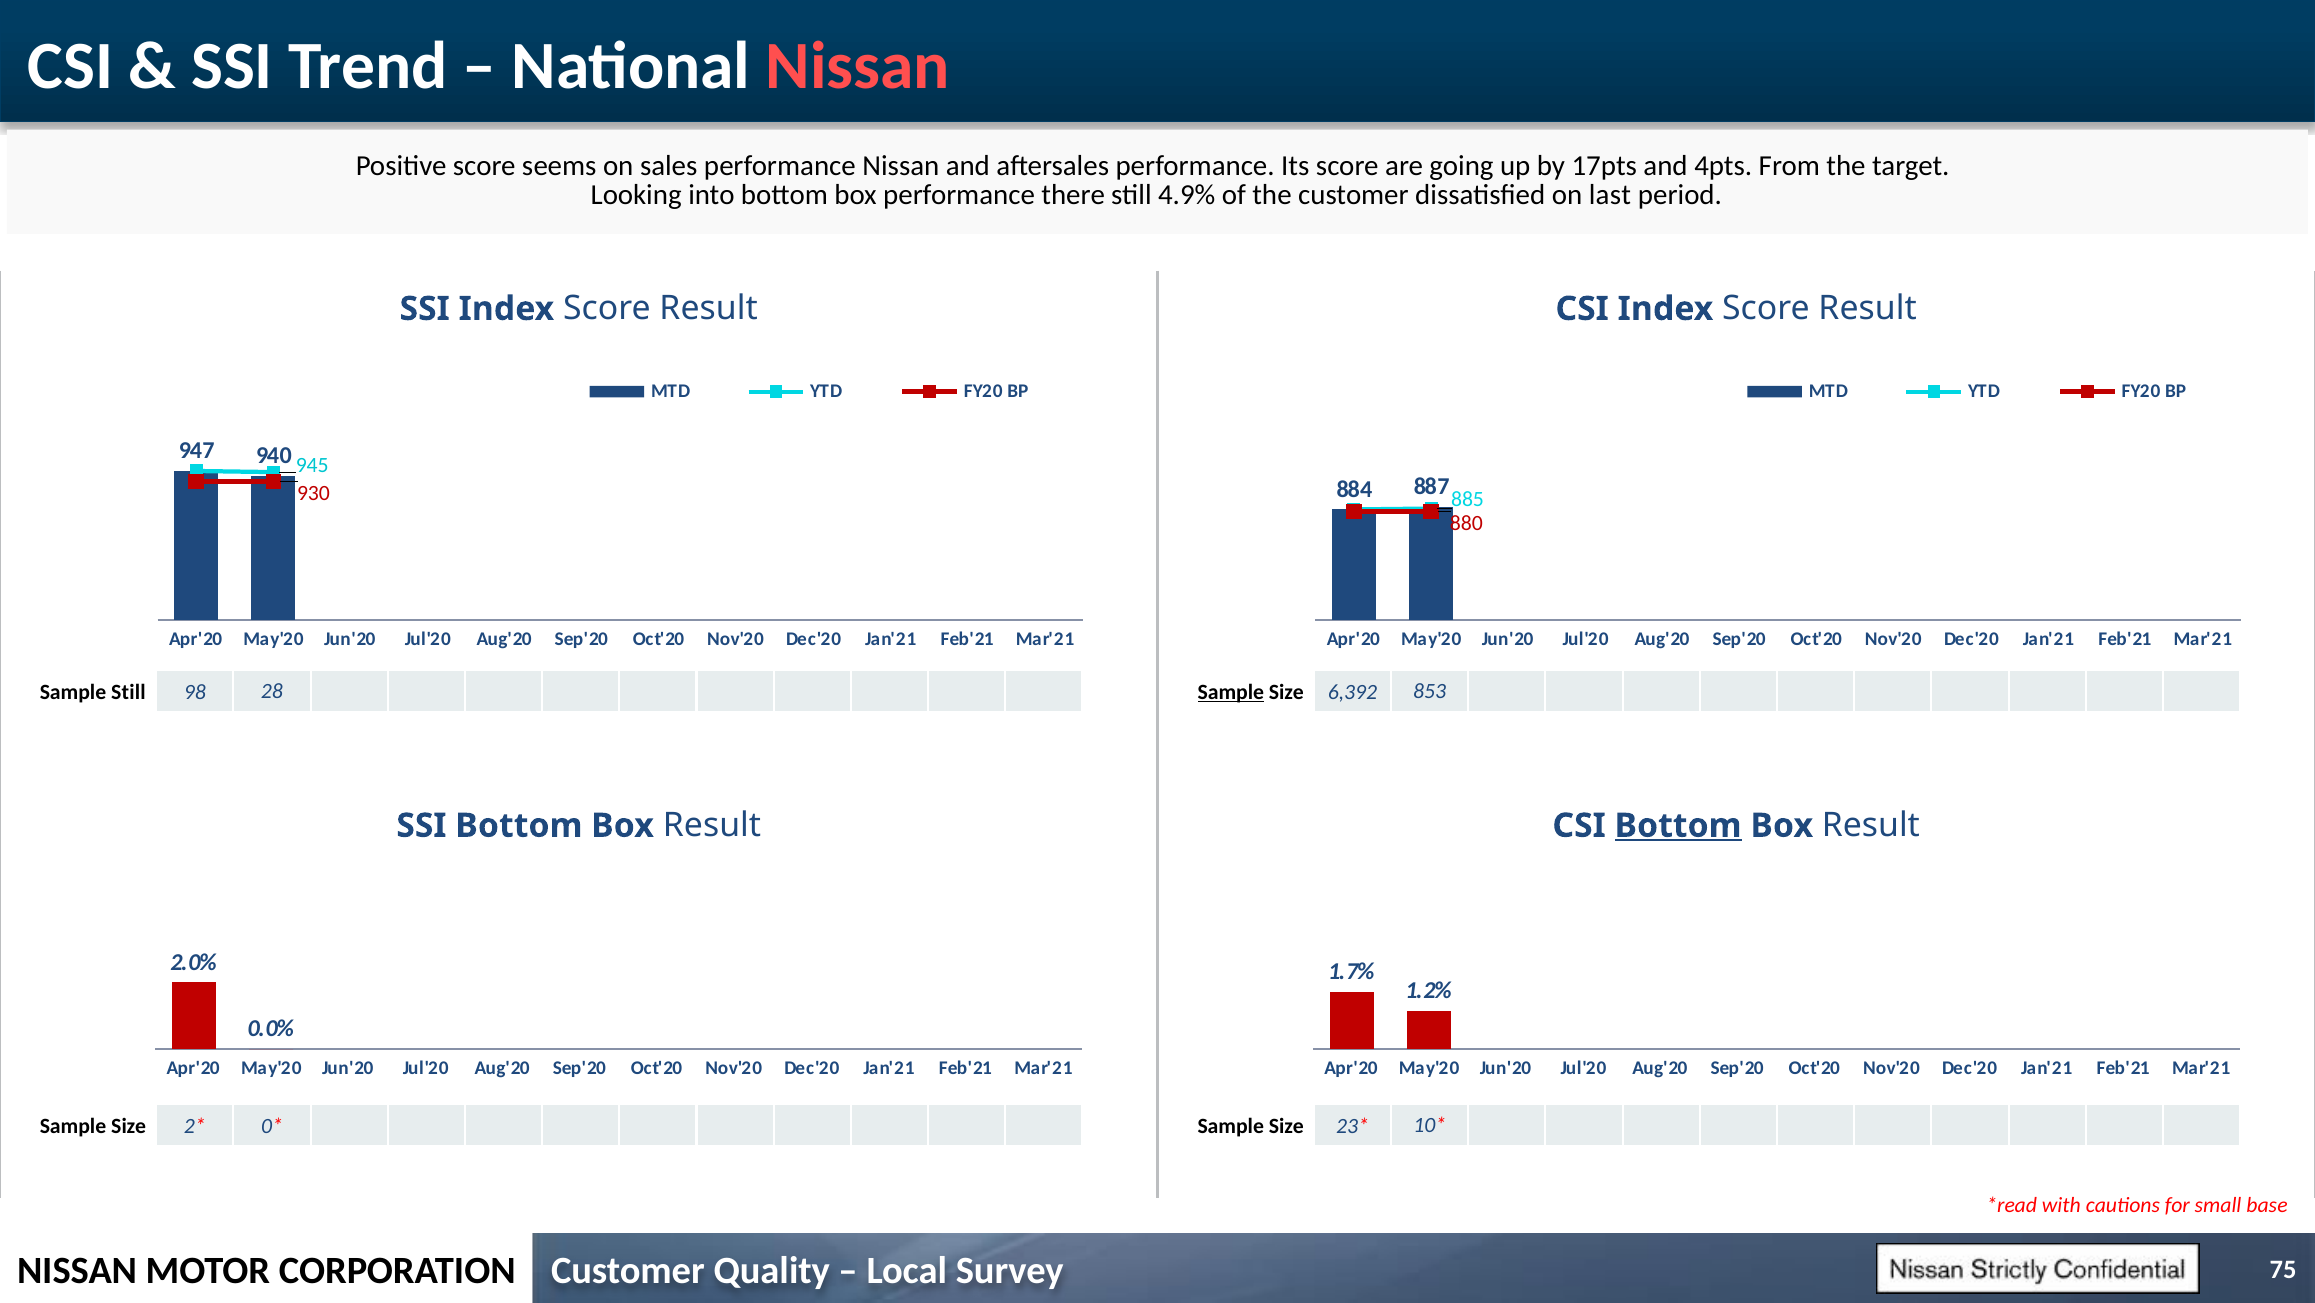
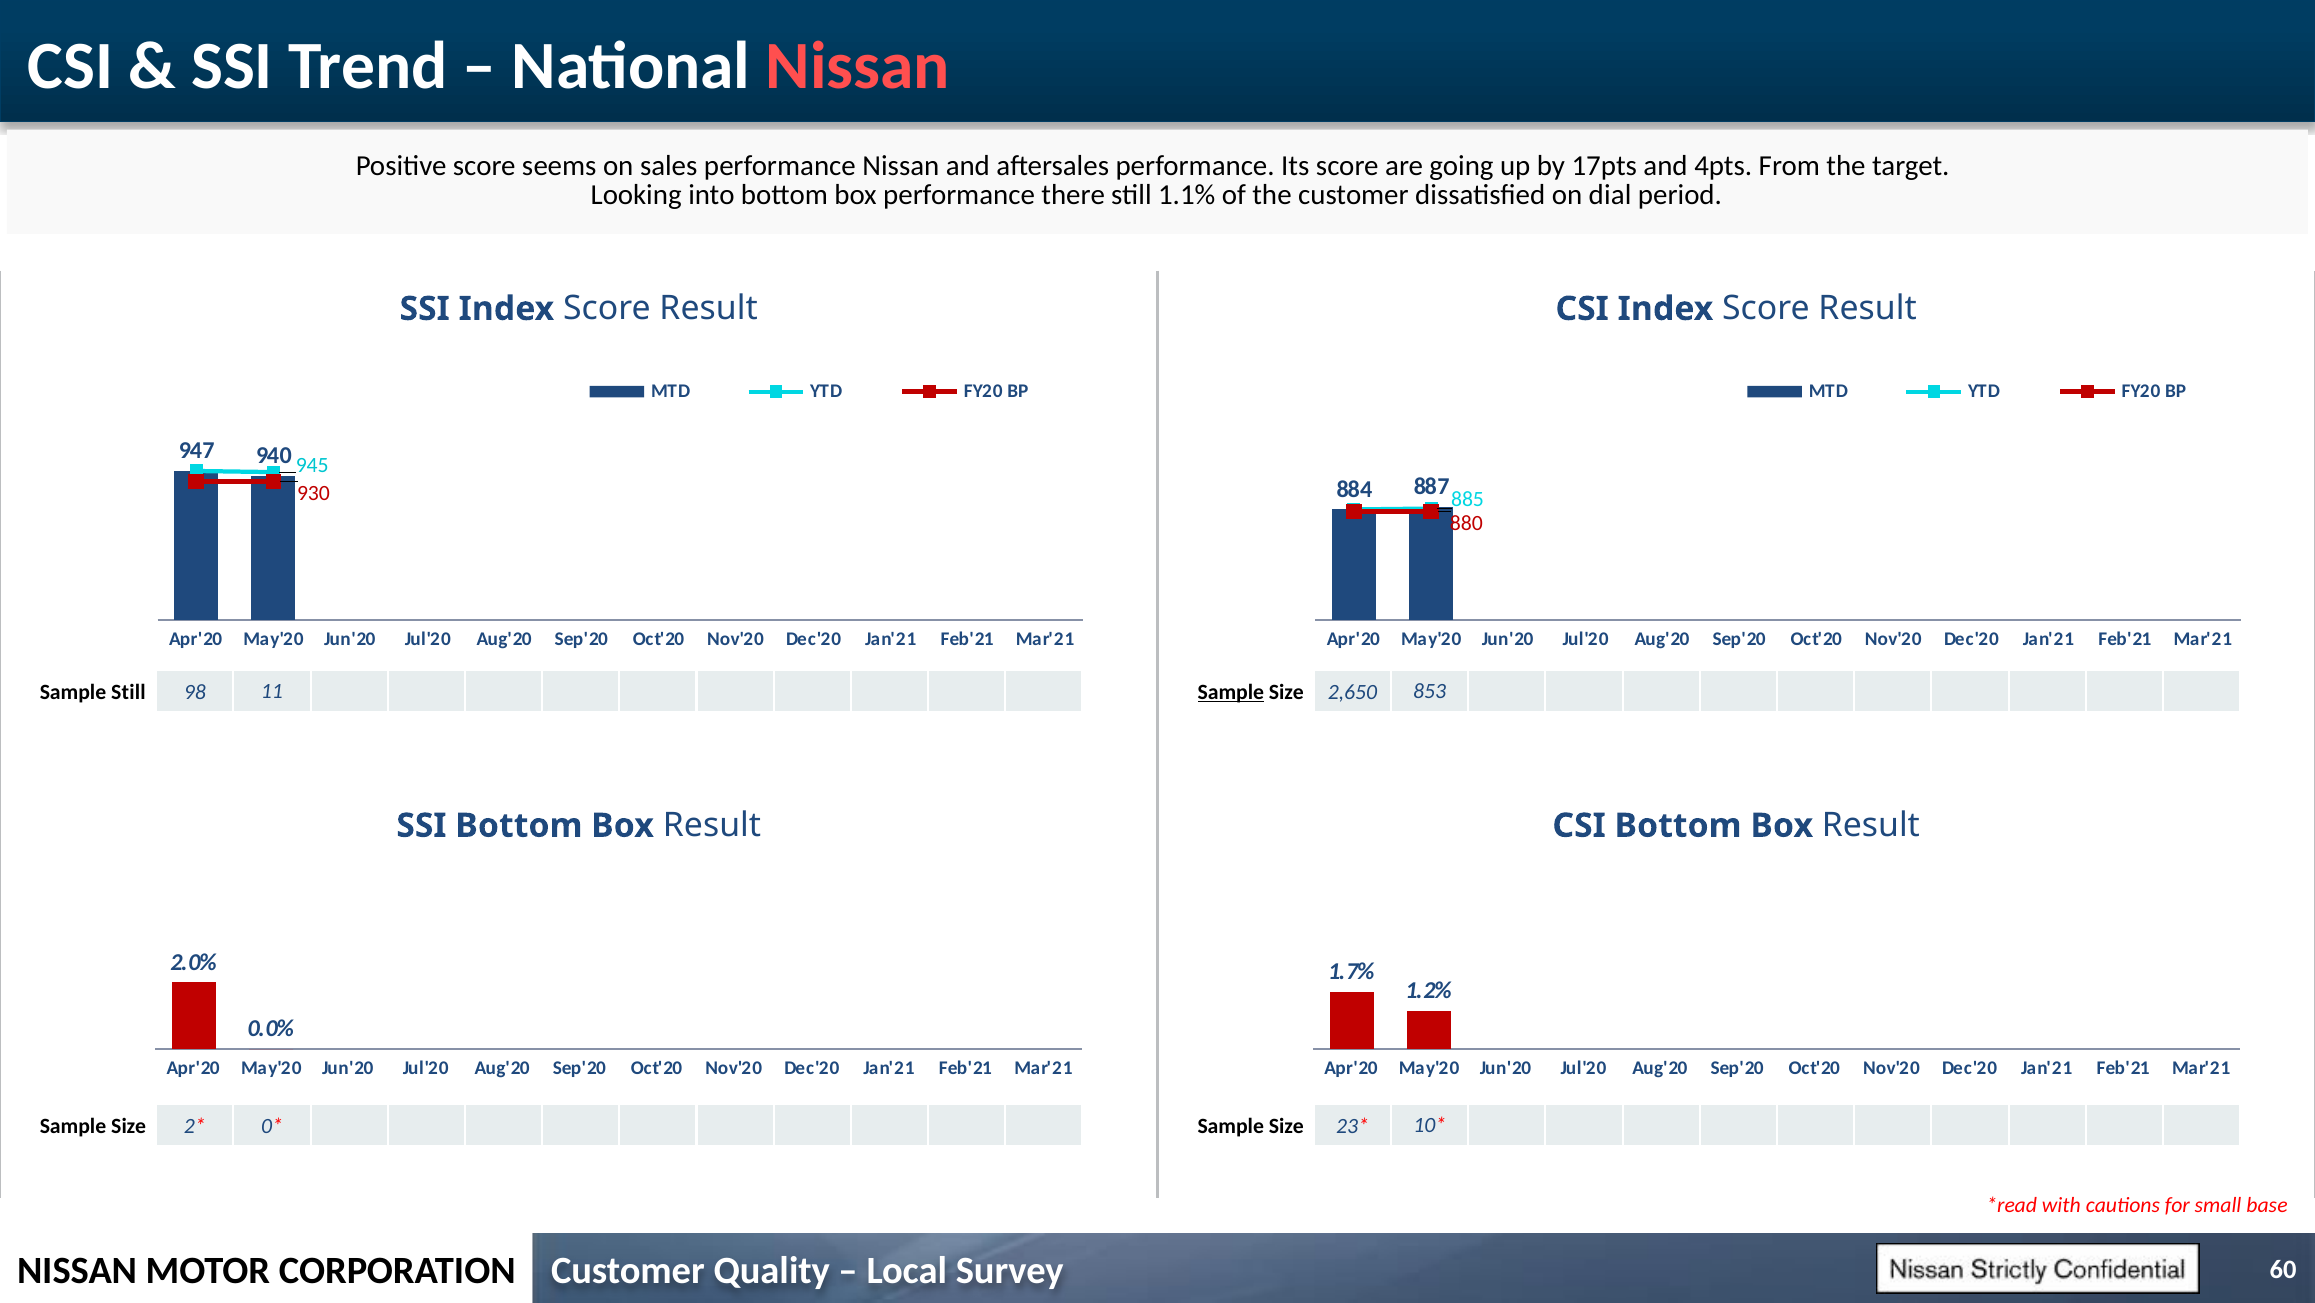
4.9%: 4.9% -> 1.1%
last: last -> dial
28: 28 -> 11
6,392: 6,392 -> 2,650
Bottom at (1678, 825) underline: present -> none
75: 75 -> 60
